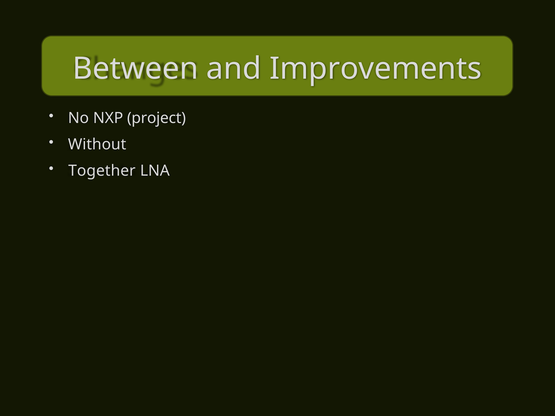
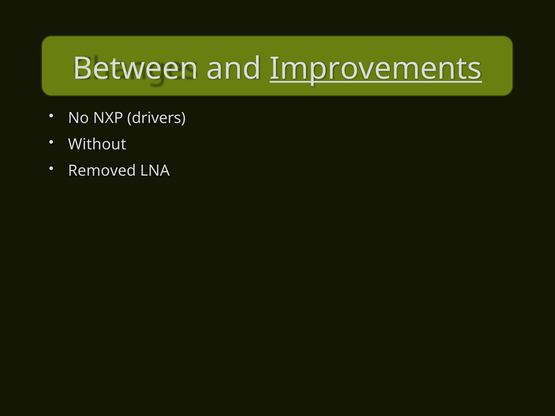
Improvements underline: none -> present
project: project -> drivers
Together: Together -> Removed
